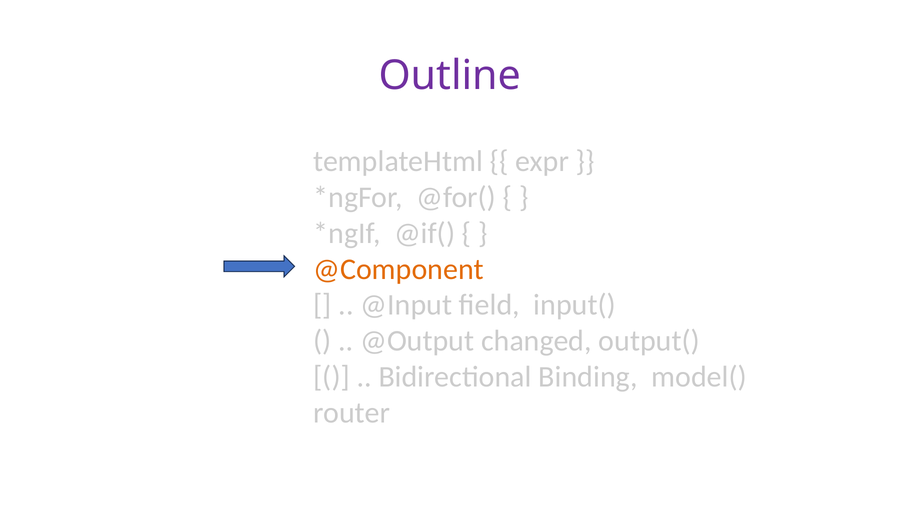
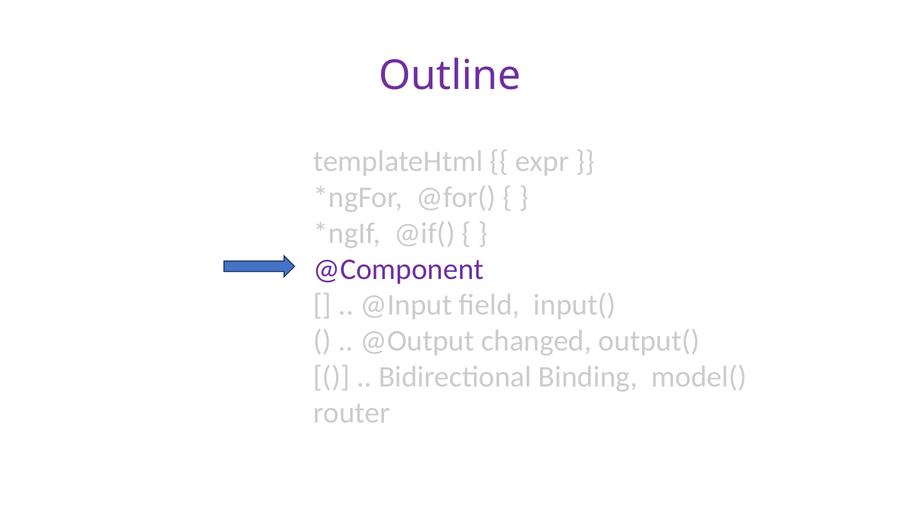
@Component colour: orange -> purple
